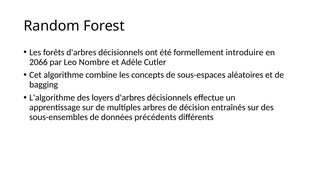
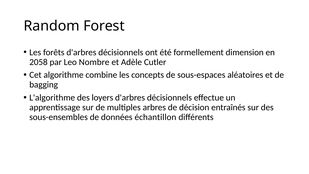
introduire: introduire -> dimension
2066: 2066 -> 2058
précédents: précédents -> échantillon
